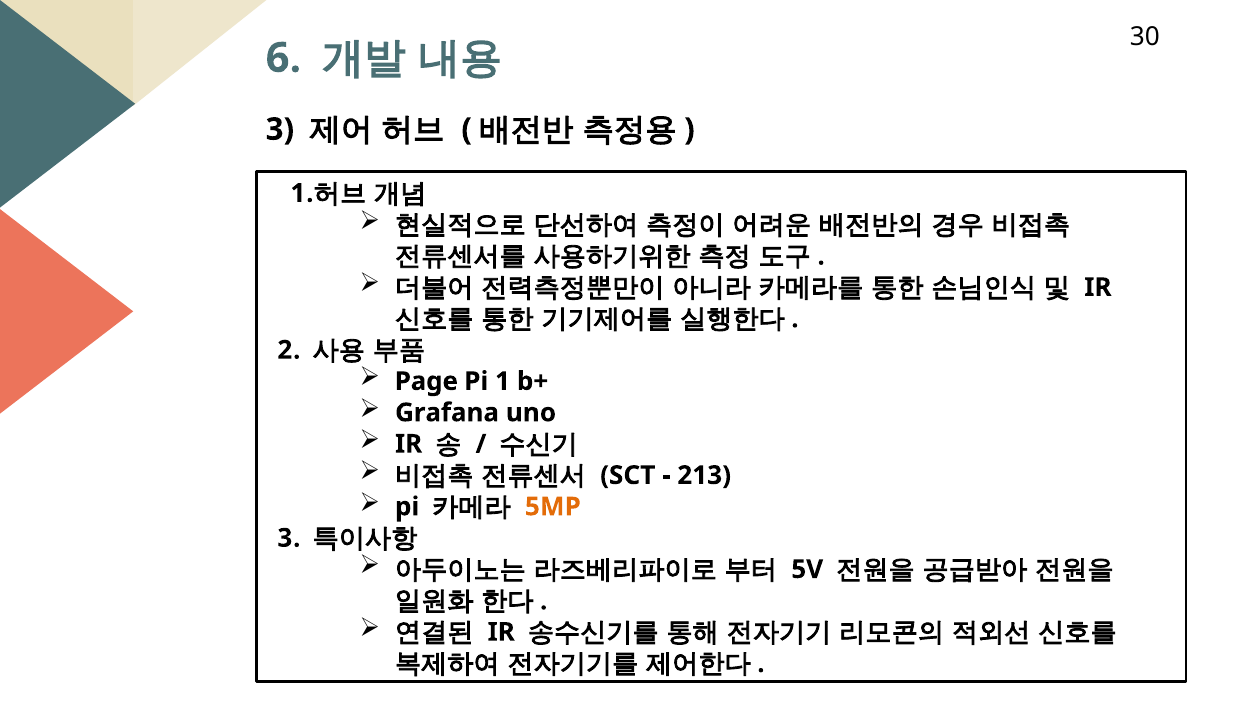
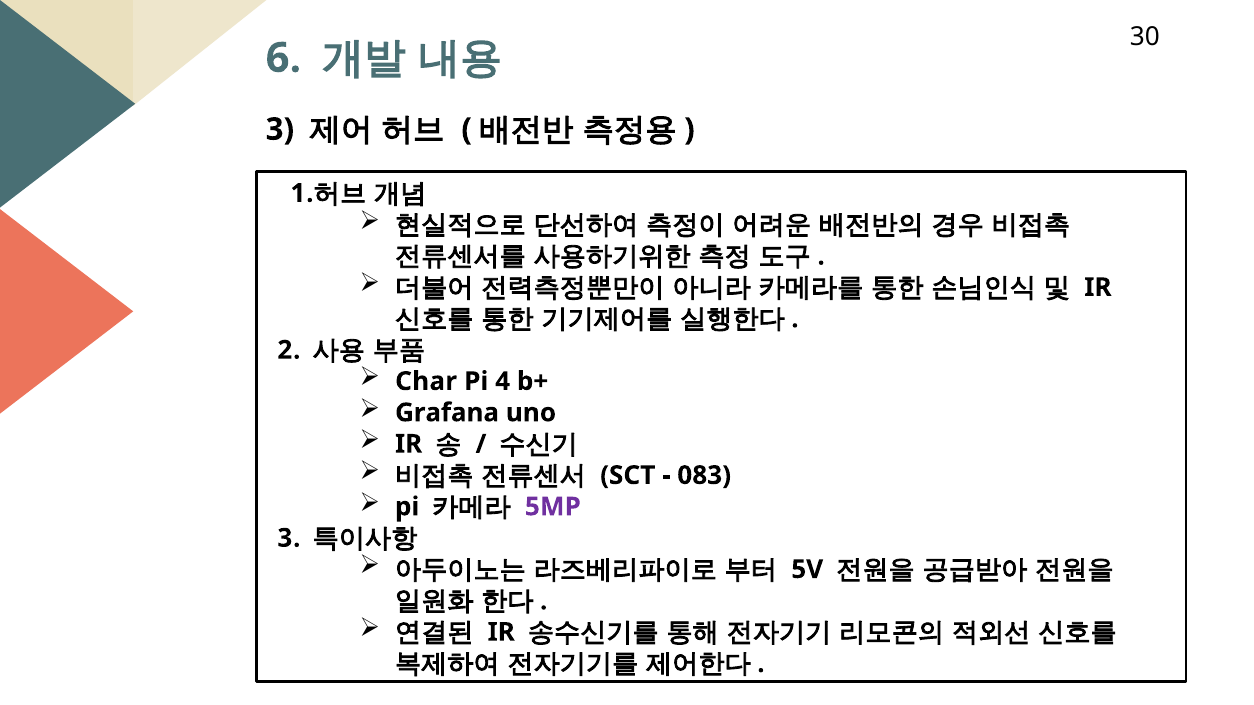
Page: Page -> Char
Pi 1: 1 -> 4
213: 213 -> 083
5MP colour: orange -> purple
